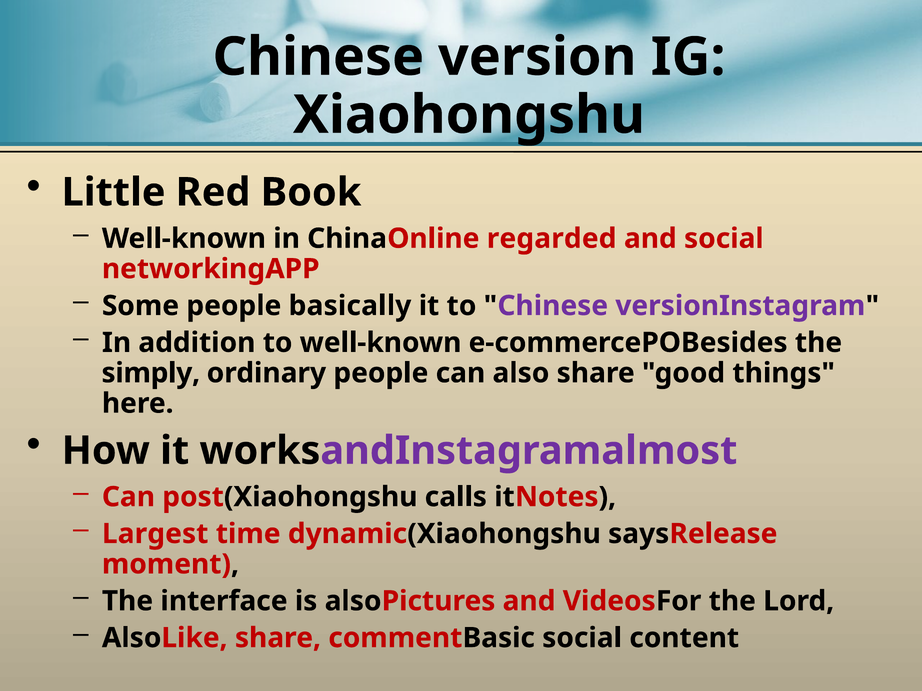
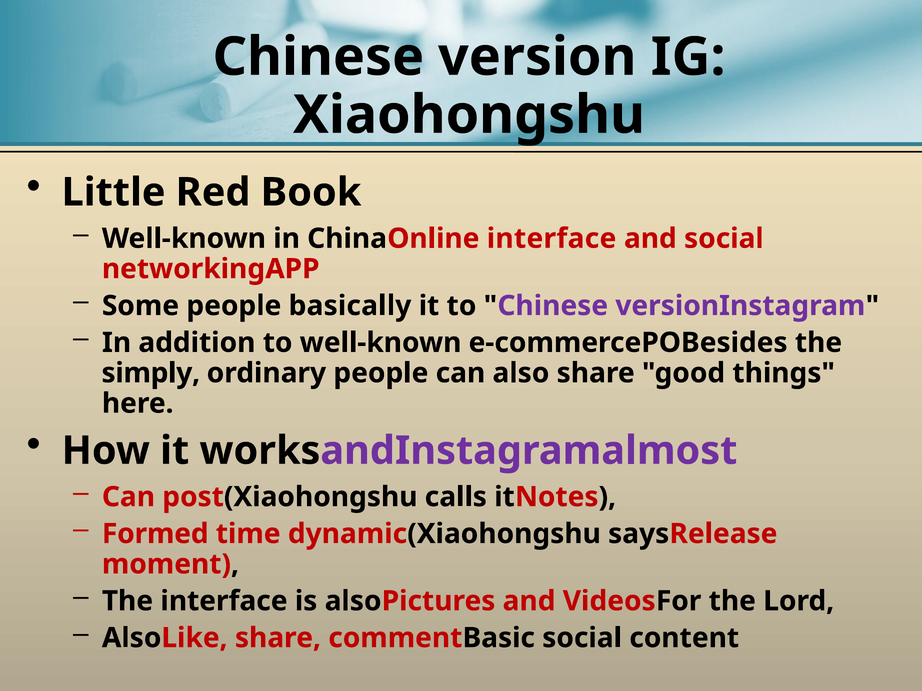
ChinaOnline regarded: regarded -> interface
Largest: Largest -> Formed
